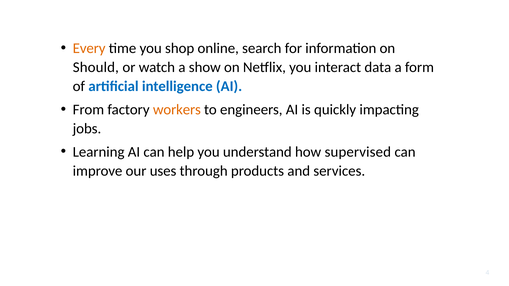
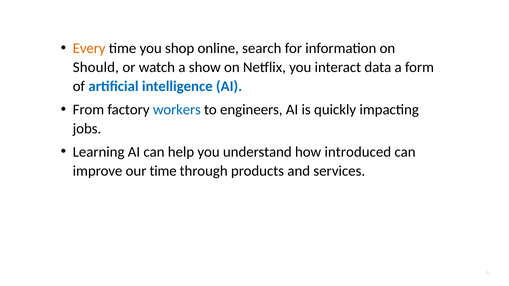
workers colour: orange -> blue
supervised: supervised -> introduced
our uses: uses -> time
